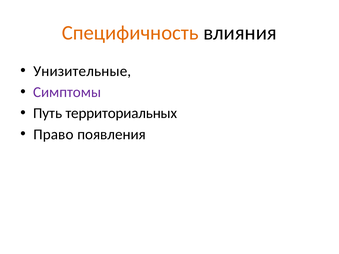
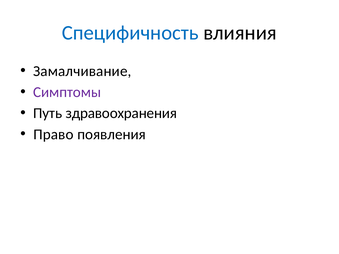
Специфичность colour: orange -> blue
Унизительные: Унизительные -> Замалчивание
территориальных: территориальных -> здравоохранения
